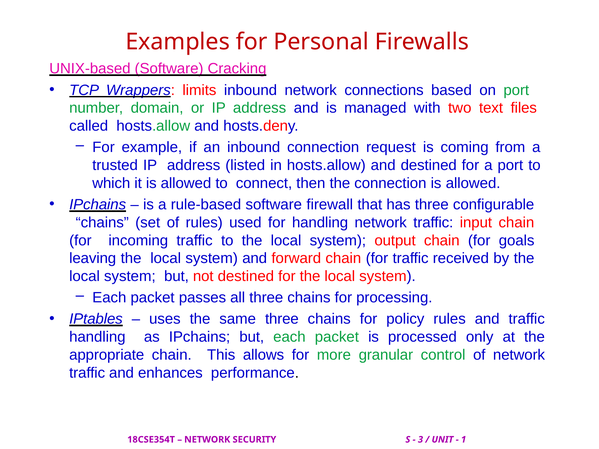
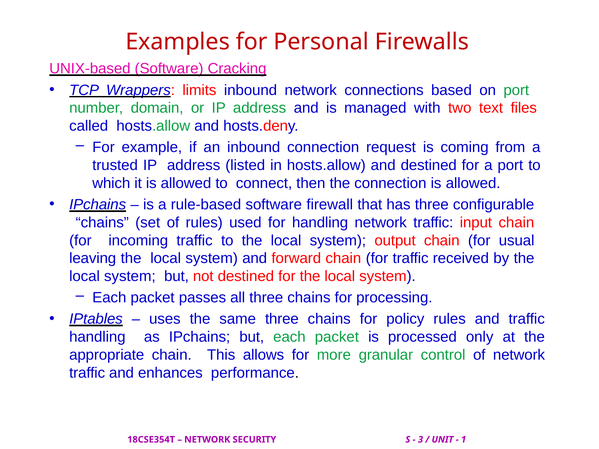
goals: goals -> usual
